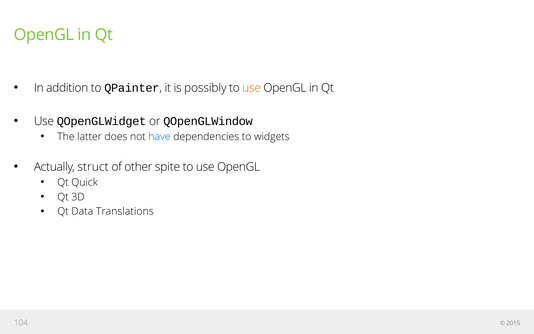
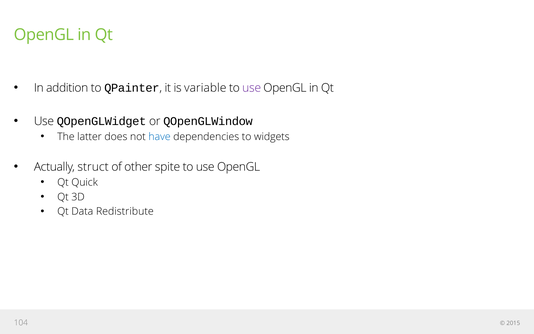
possibly: possibly -> variable
use at (252, 88) colour: orange -> purple
Translations: Translations -> Redistribute
